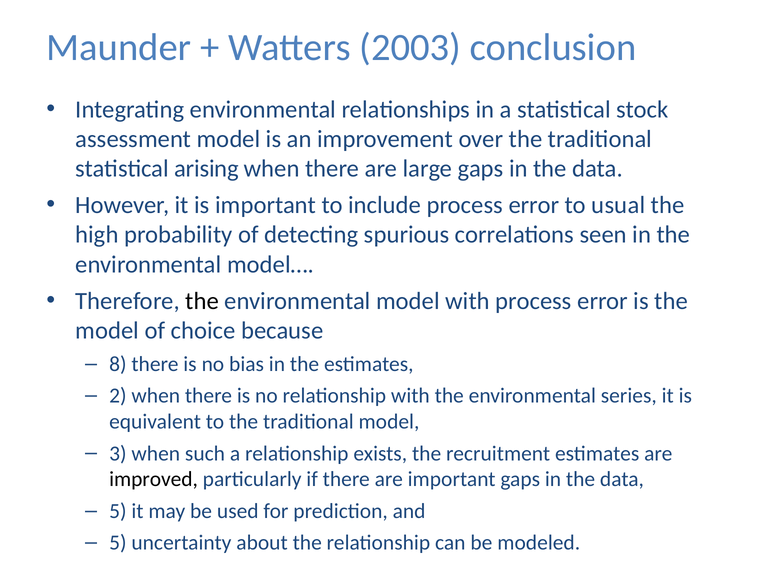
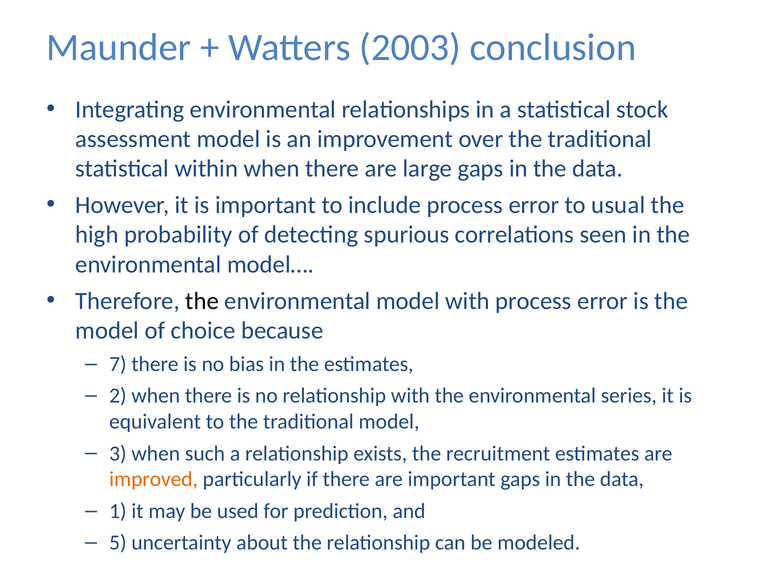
arising: arising -> within
8: 8 -> 7
improved colour: black -> orange
5 at (118, 511): 5 -> 1
